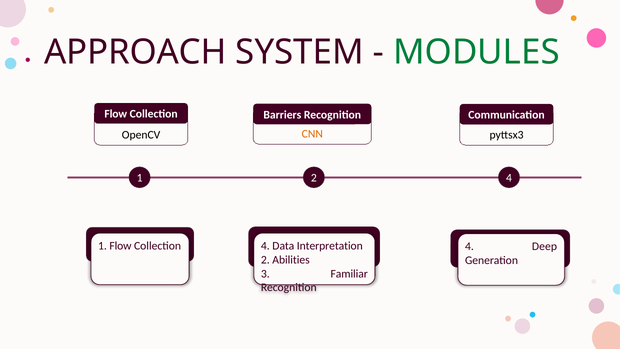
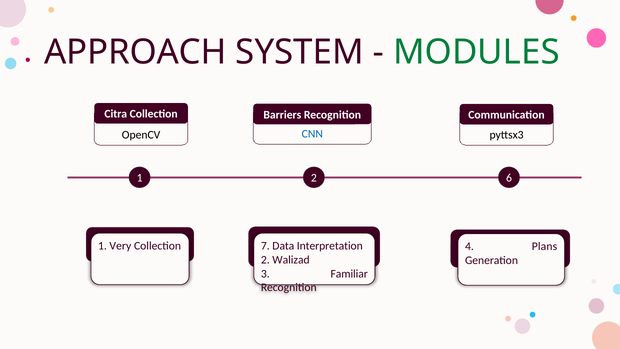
Flow at (116, 114): Flow -> Citra
CNN colour: orange -> blue
1 4: 4 -> 6
1 Flow: Flow -> Very
Collection 4: 4 -> 7
Deep: Deep -> Plans
Abilities: Abilities -> Walizad
